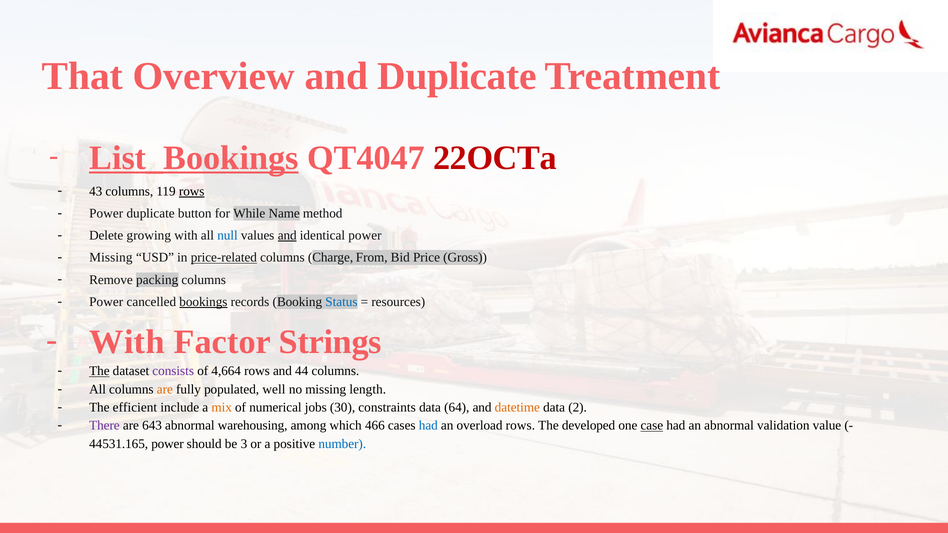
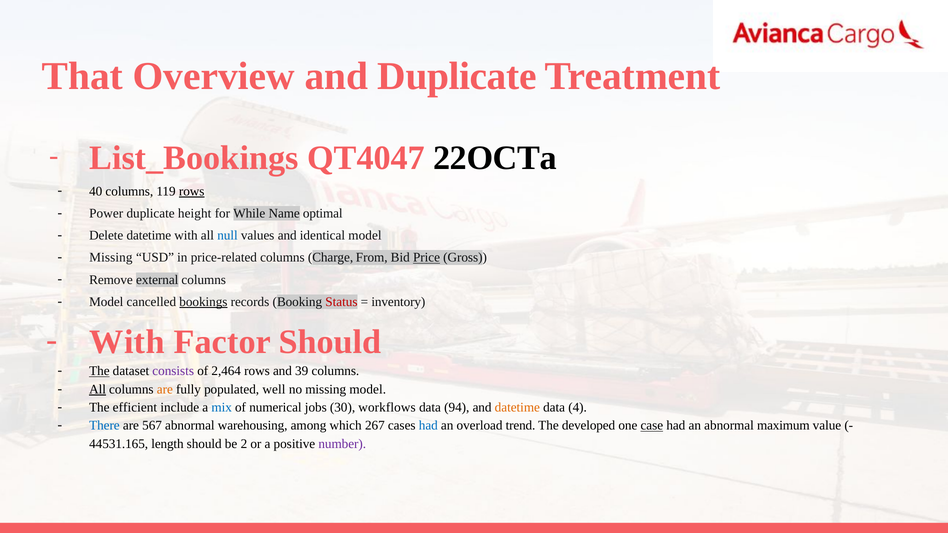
List_Bookings underline: present -> none
22OCTa colour: red -> black
43: 43 -> 40
button: button -> height
method: method -> optimal
Delete growing: growing -> datetime
and at (287, 236) underline: present -> none
identical power: power -> model
price-related underline: present -> none
Price underline: none -> present
packing: packing -> external
Power at (106, 302): Power -> Model
Status colour: blue -> red
resources: resources -> inventory
Factor Strings: Strings -> Should
4,664: 4,664 -> 2,464
44: 44 -> 39
All at (98, 389) underline: none -> present
missing length: length -> model
mix colour: orange -> blue
constraints: constraints -> workflows
64: 64 -> 94
2: 2 -> 4
There colour: purple -> blue
643: 643 -> 567
466: 466 -> 267
overload rows: rows -> trend
validation: validation -> maximum
power at (167, 444): power -> length
3: 3 -> 2
number colour: blue -> purple
